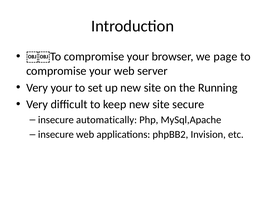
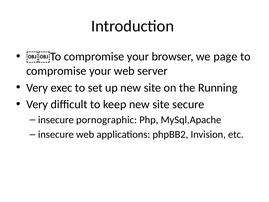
Very your: your -> exec
automatically: automatically -> pornographic
